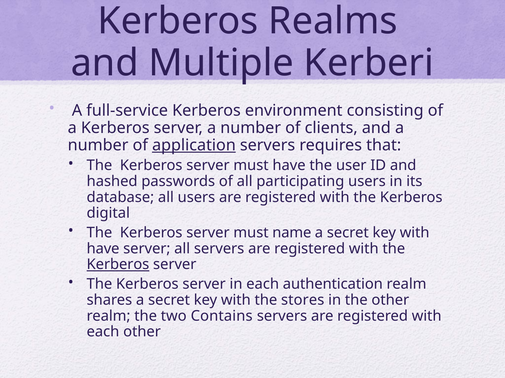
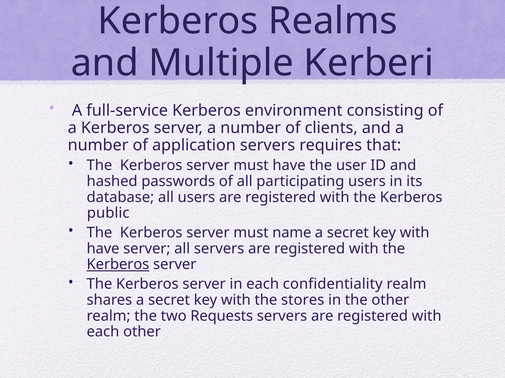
application underline: present -> none
digital: digital -> public
authentication: authentication -> confidentiality
Contains: Contains -> Requests
